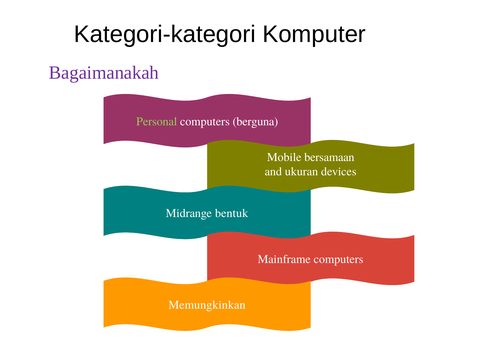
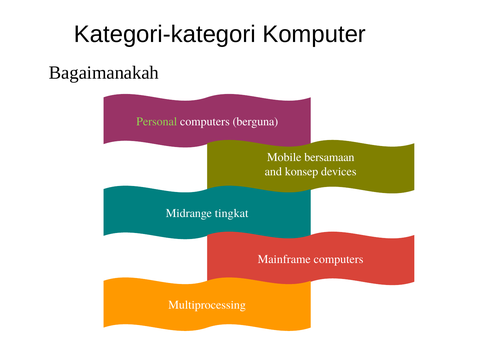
Bagaimanakah colour: purple -> black
ukuran: ukuran -> konsep
bentuk: bentuk -> tingkat
Memungkinkan: Memungkinkan -> Multiprocessing
